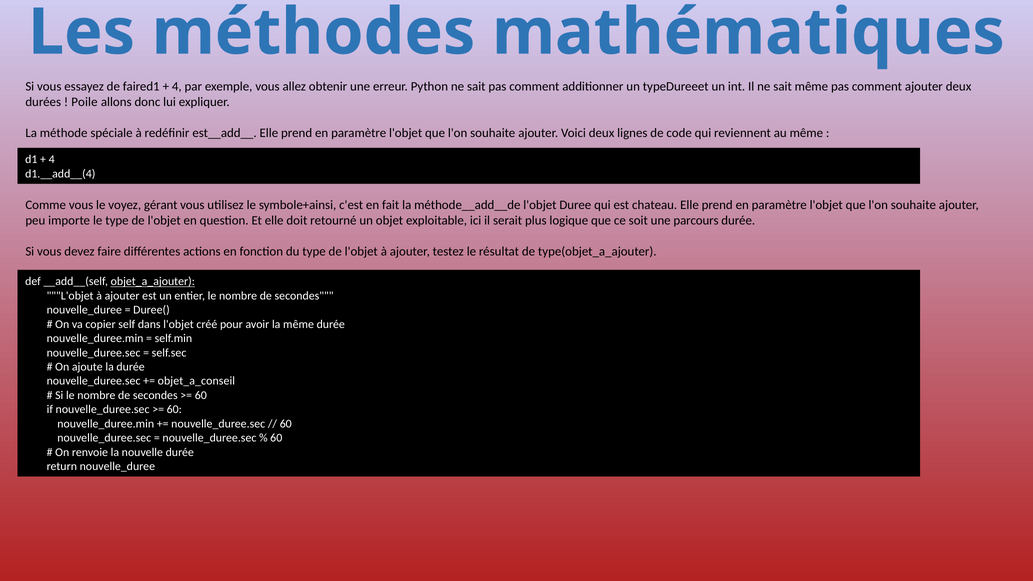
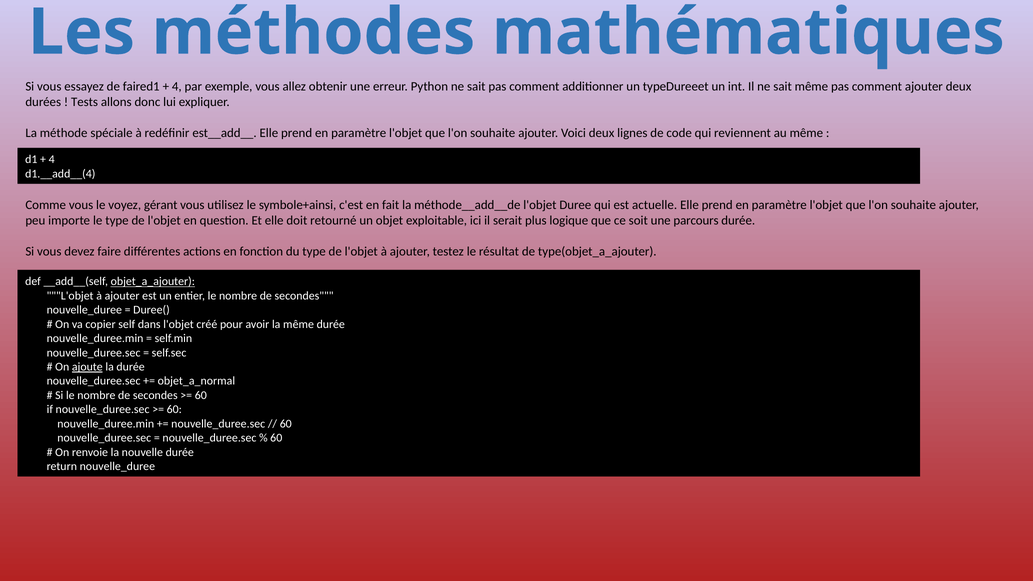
Poile: Poile -> Tests
chateau: chateau -> actuelle
ajoute underline: none -> present
objet_a_conseil: objet_a_conseil -> objet_a_normal
